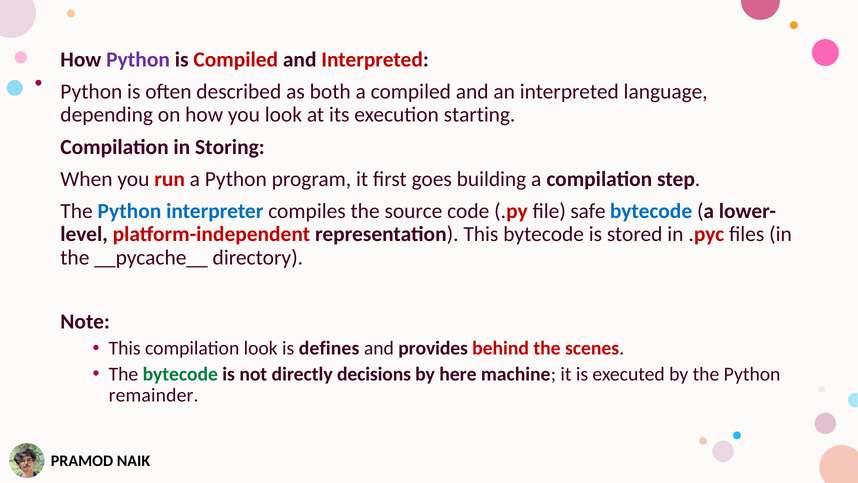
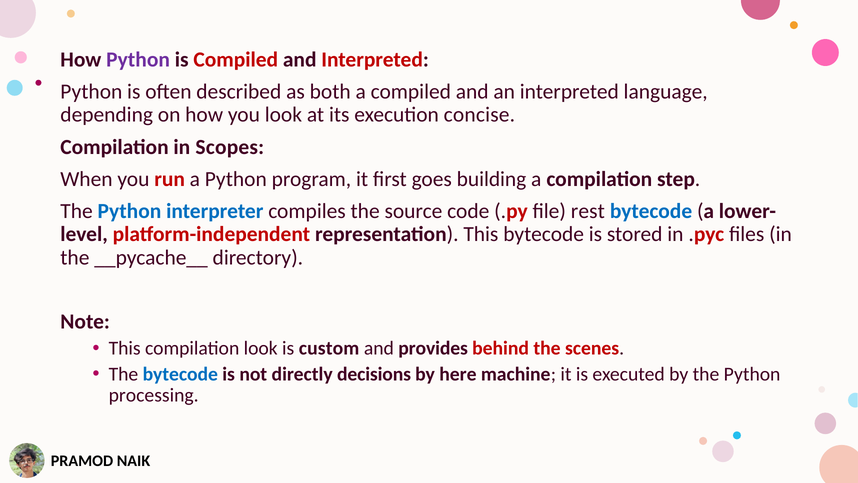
starting: starting -> concise
Storing: Storing -> Scopes
safe: safe -> rest
defines: defines -> custom
bytecode at (180, 374) colour: green -> blue
remainder: remainder -> processing
